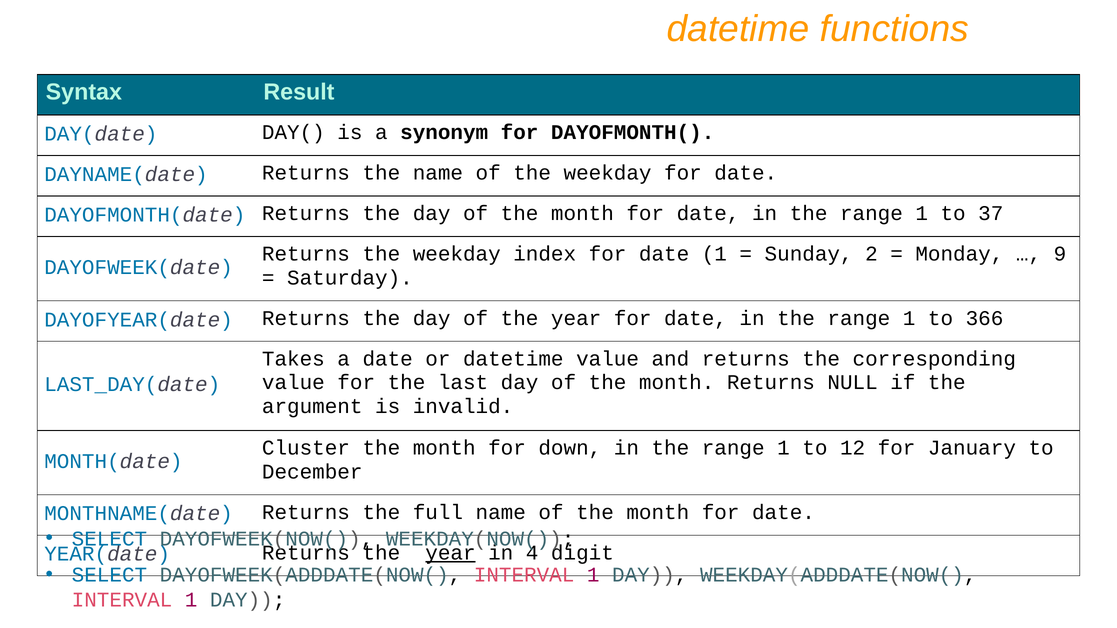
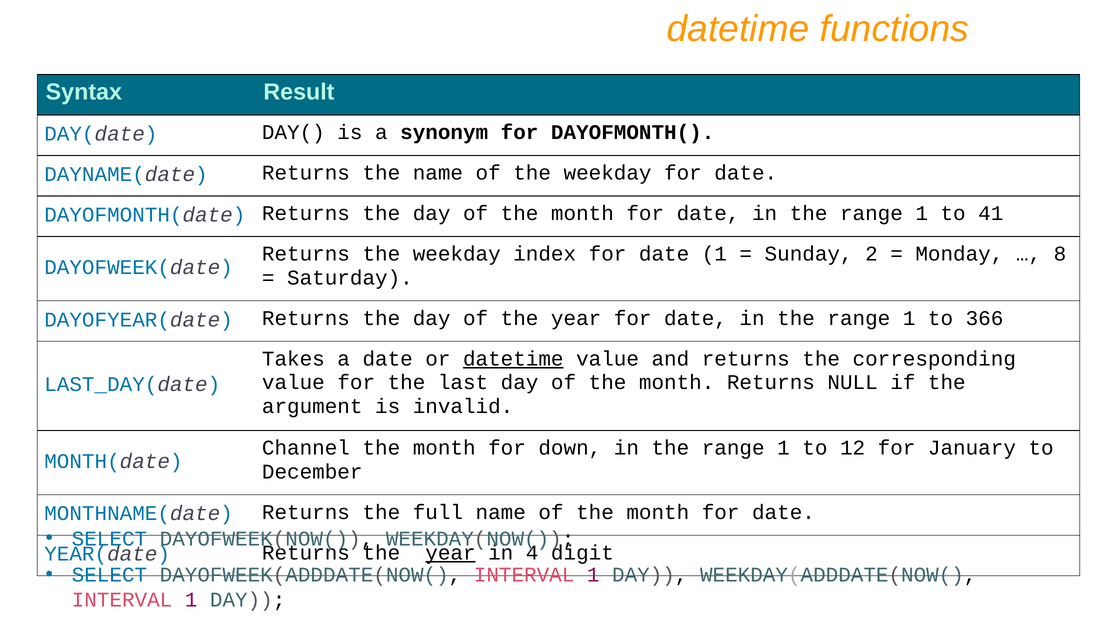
37: 37 -> 41
9: 9 -> 8
datetime at (513, 359) underline: none -> present
Cluster: Cluster -> Channel
